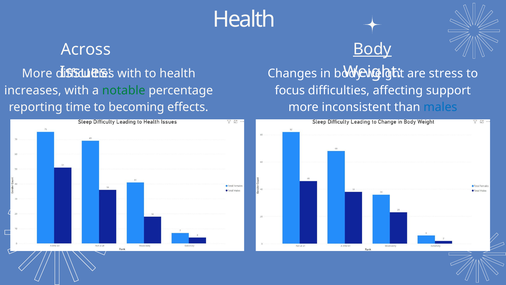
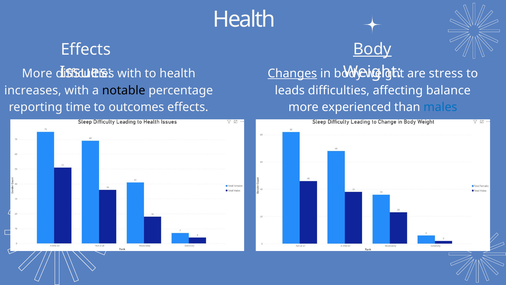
Across at (86, 49): Across -> Effects
Changes underline: none -> present
notable colour: green -> black
focus: focus -> leads
support: support -> balance
becoming: becoming -> outcomes
inconsistent: inconsistent -> experienced
